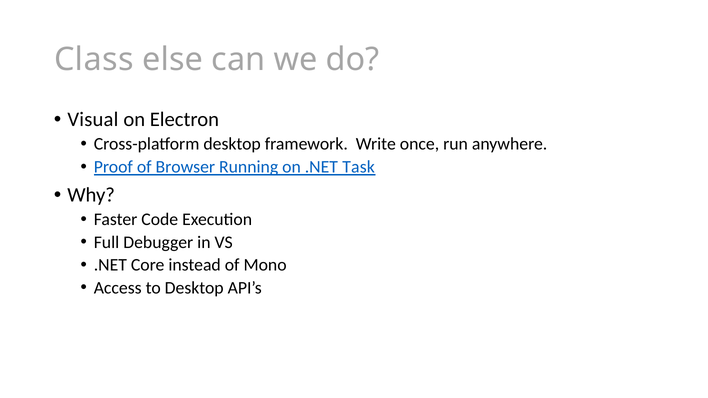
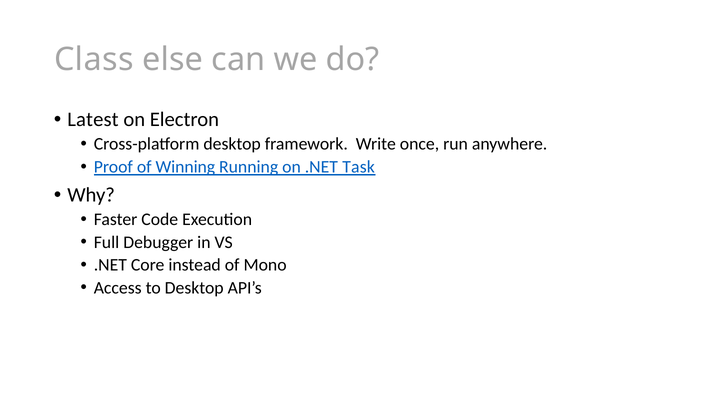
Visual: Visual -> Latest
Browser: Browser -> Winning
